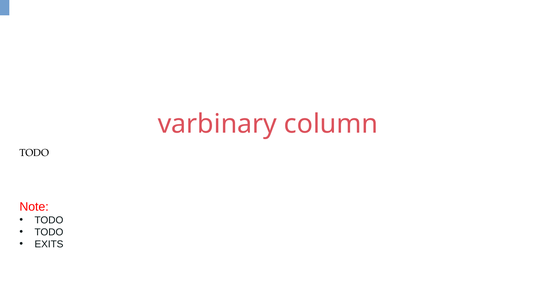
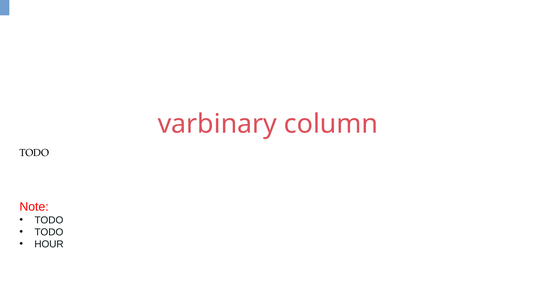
EXITS: EXITS -> HOUR
